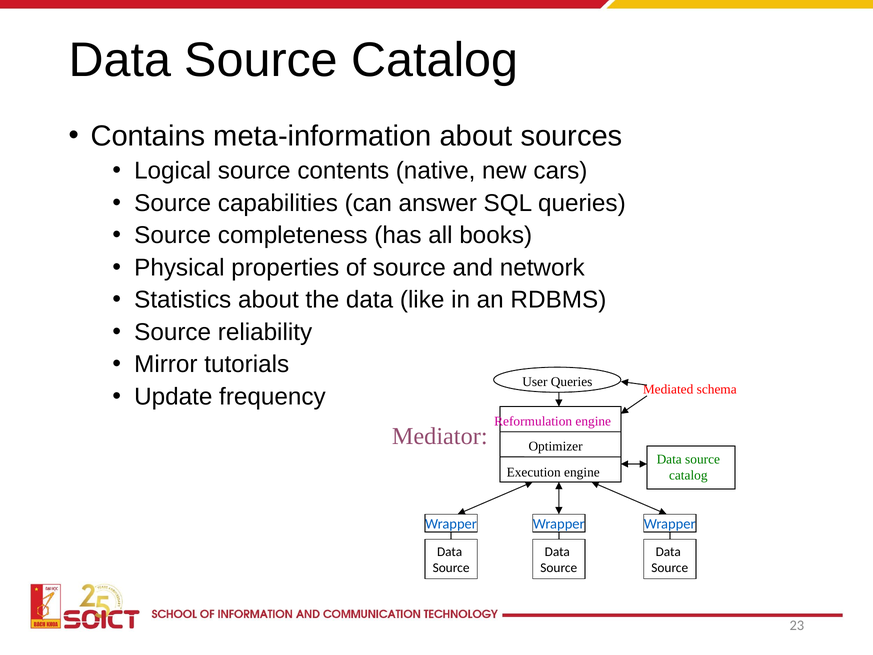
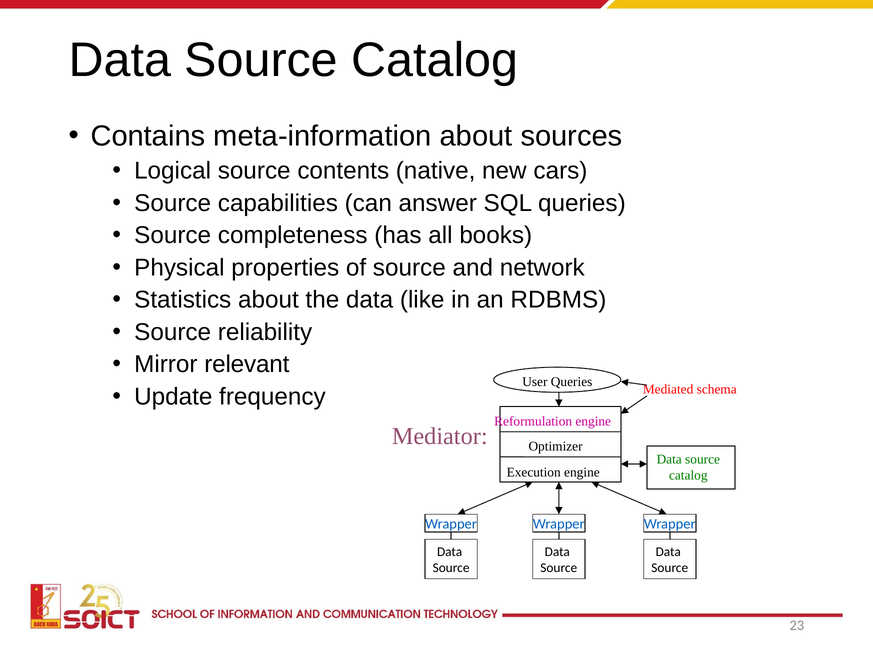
tutorials: tutorials -> relevant
